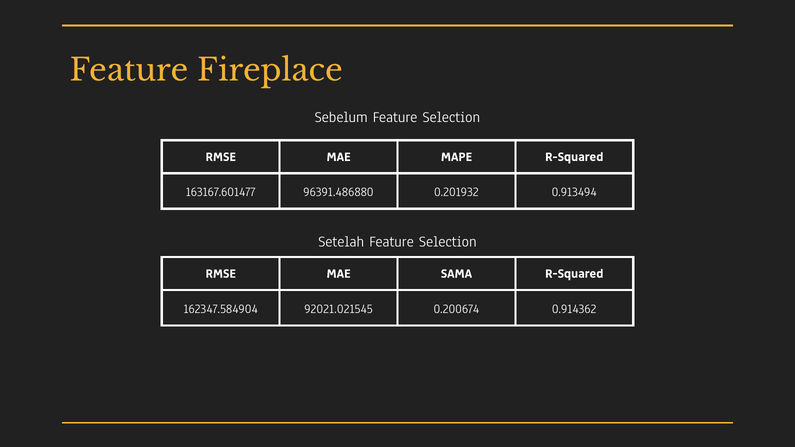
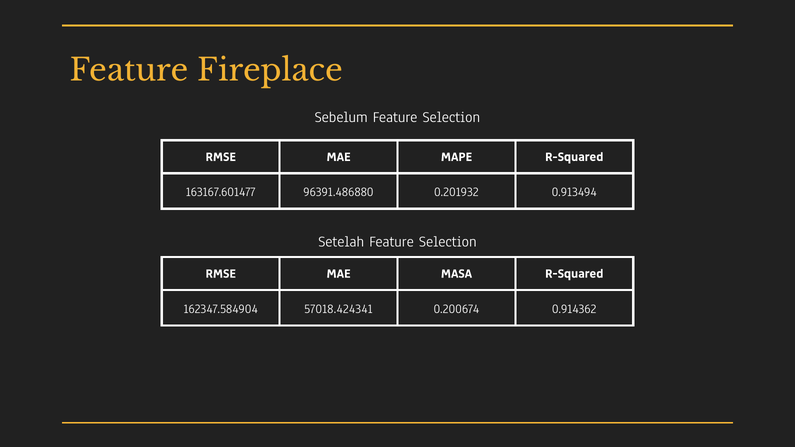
SAMA: SAMA -> MASA
92021.021545: 92021.021545 -> 57018.424341
